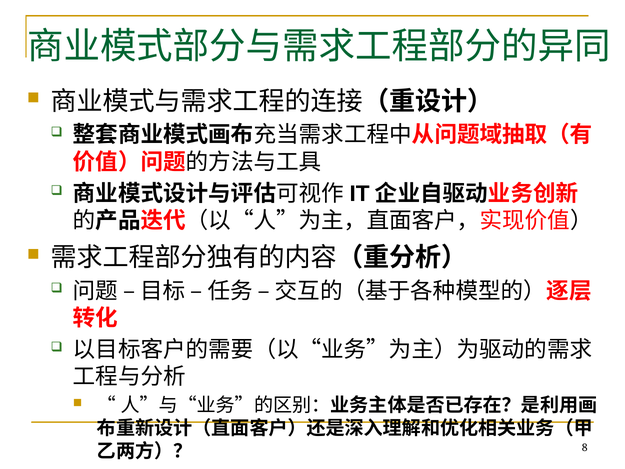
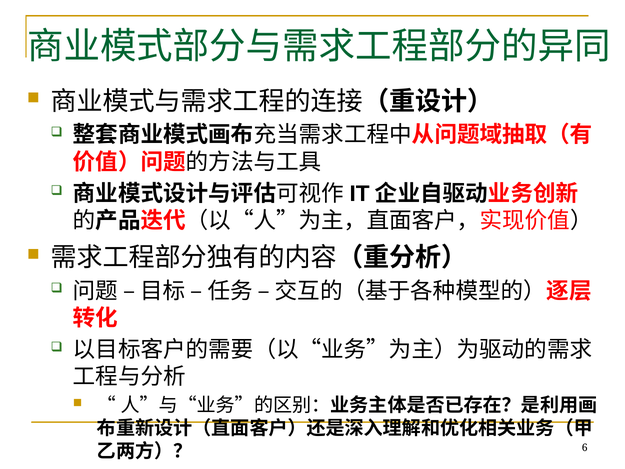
8: 8 -> 6
